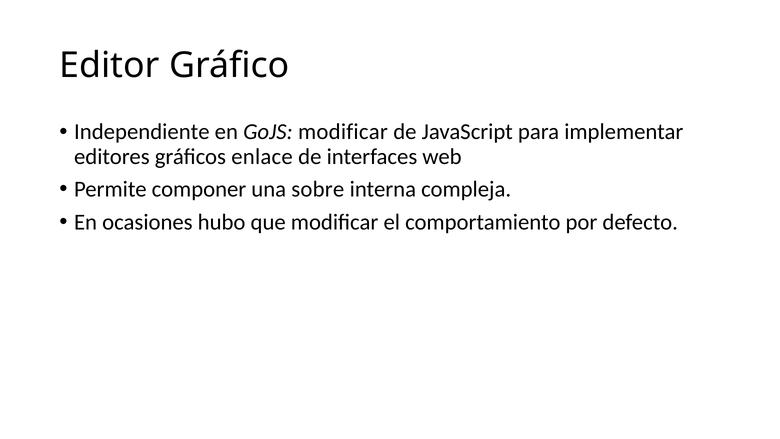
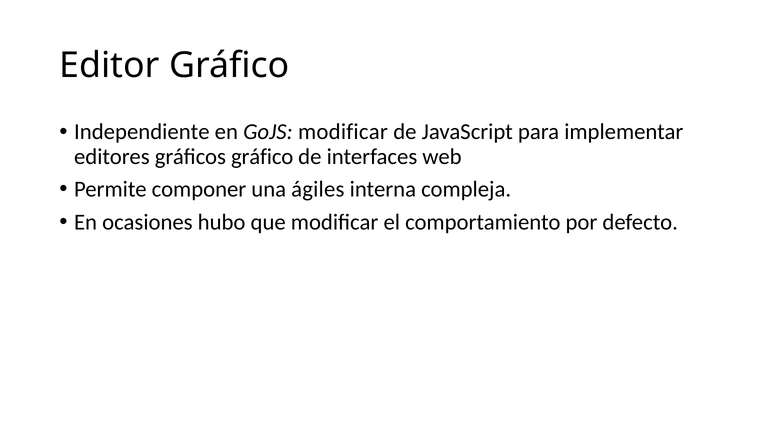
gráficos enlace: enlace -> gráfico
sobre: sobre -> ágiles
